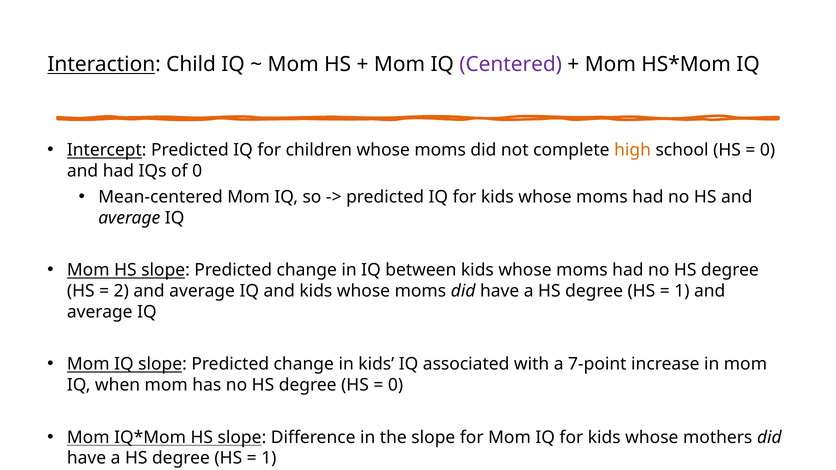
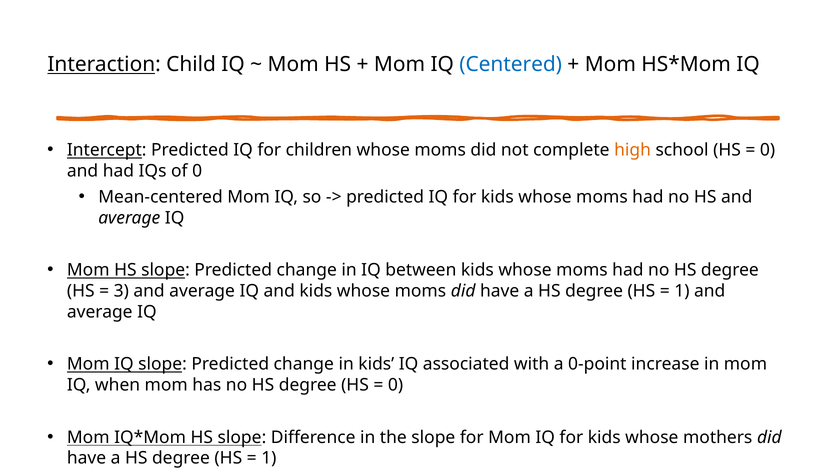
Centered colour: purple -> blue
2: 2 -> 3
7-point: 7-point -> 0-point
